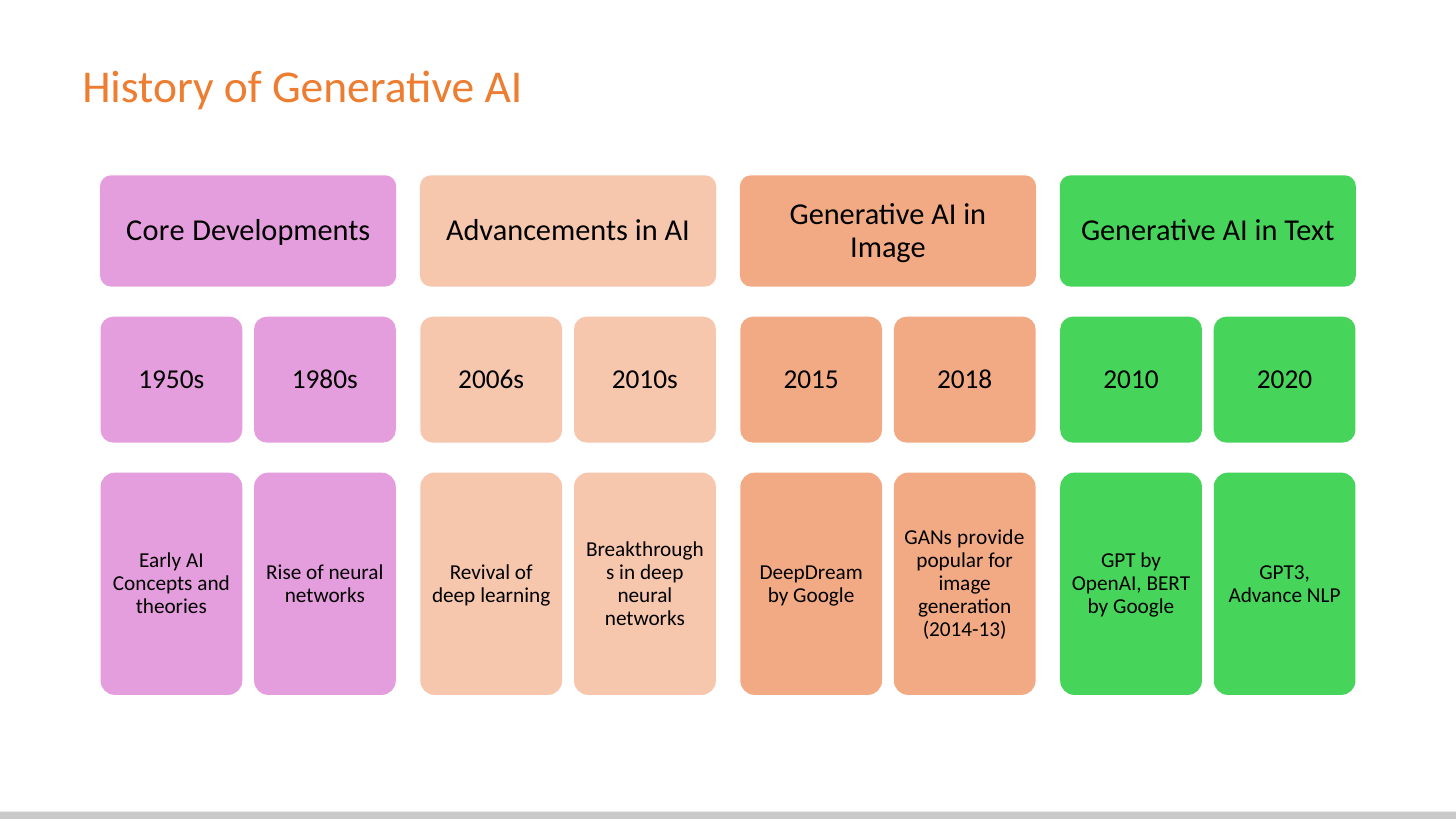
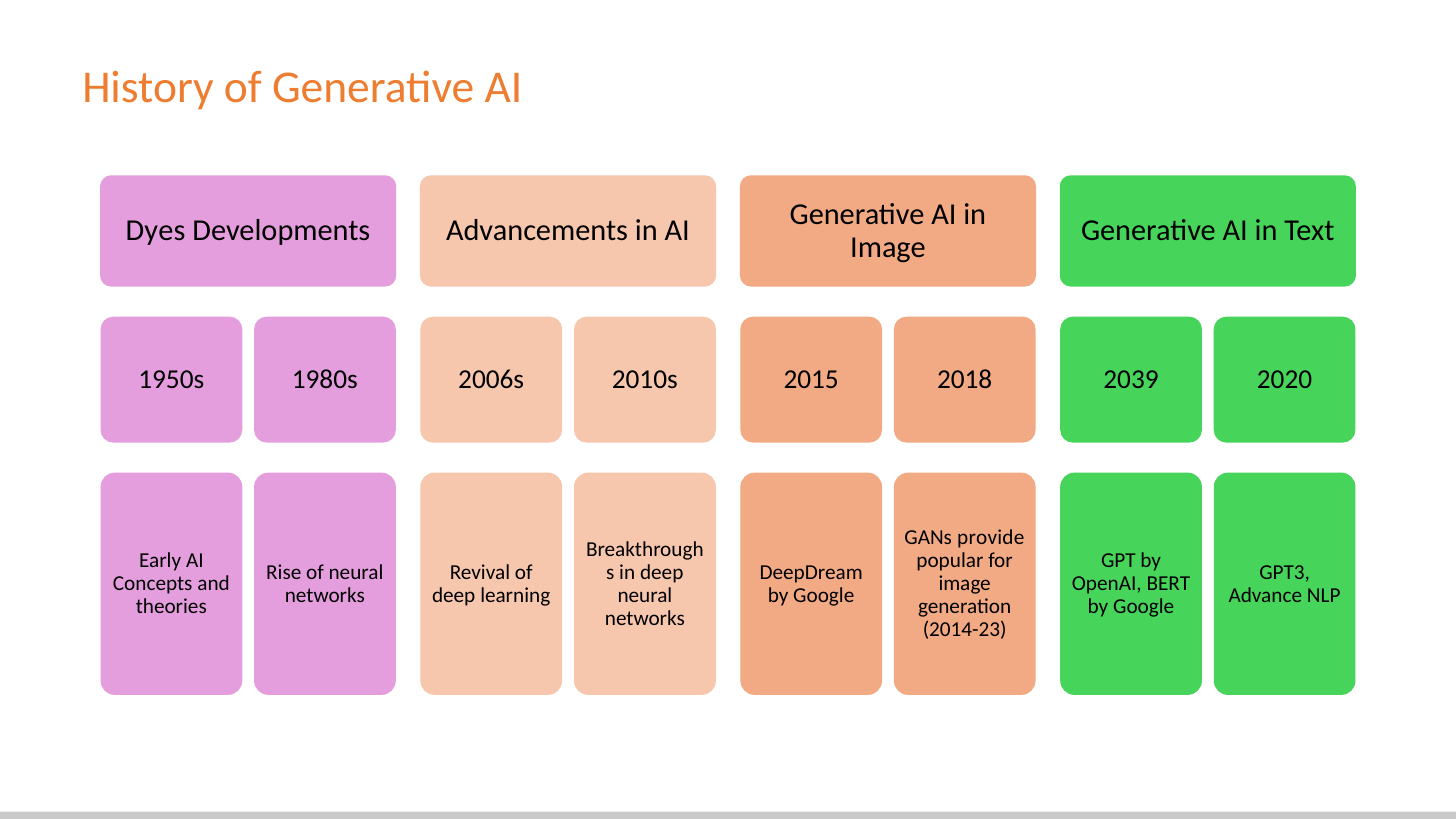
Core: Core -> Dyes
2010: 2010 -> 2039
2014-13: 2014-13 -> 2014-23
